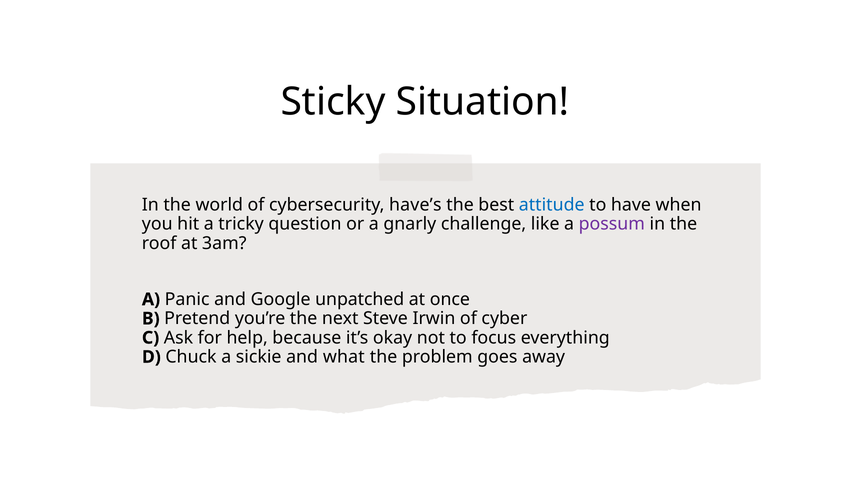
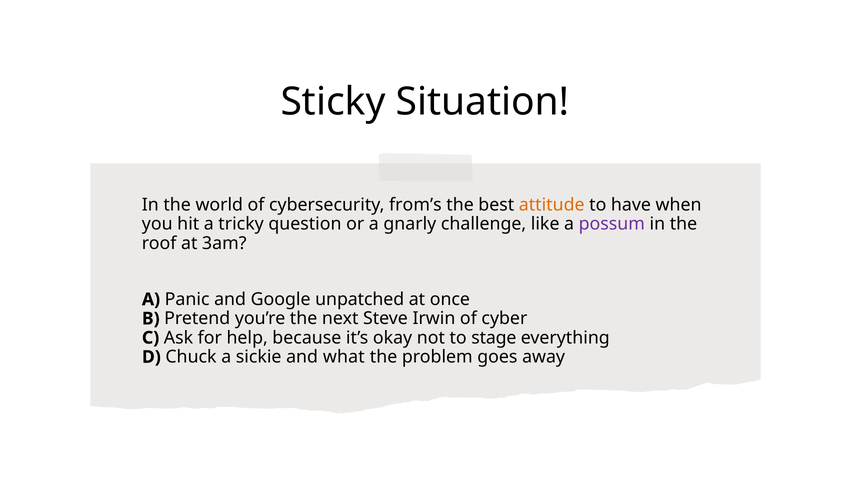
have’s: have’s -> from’s
attitude colour: blue -> orange
focus: focus -> stage
